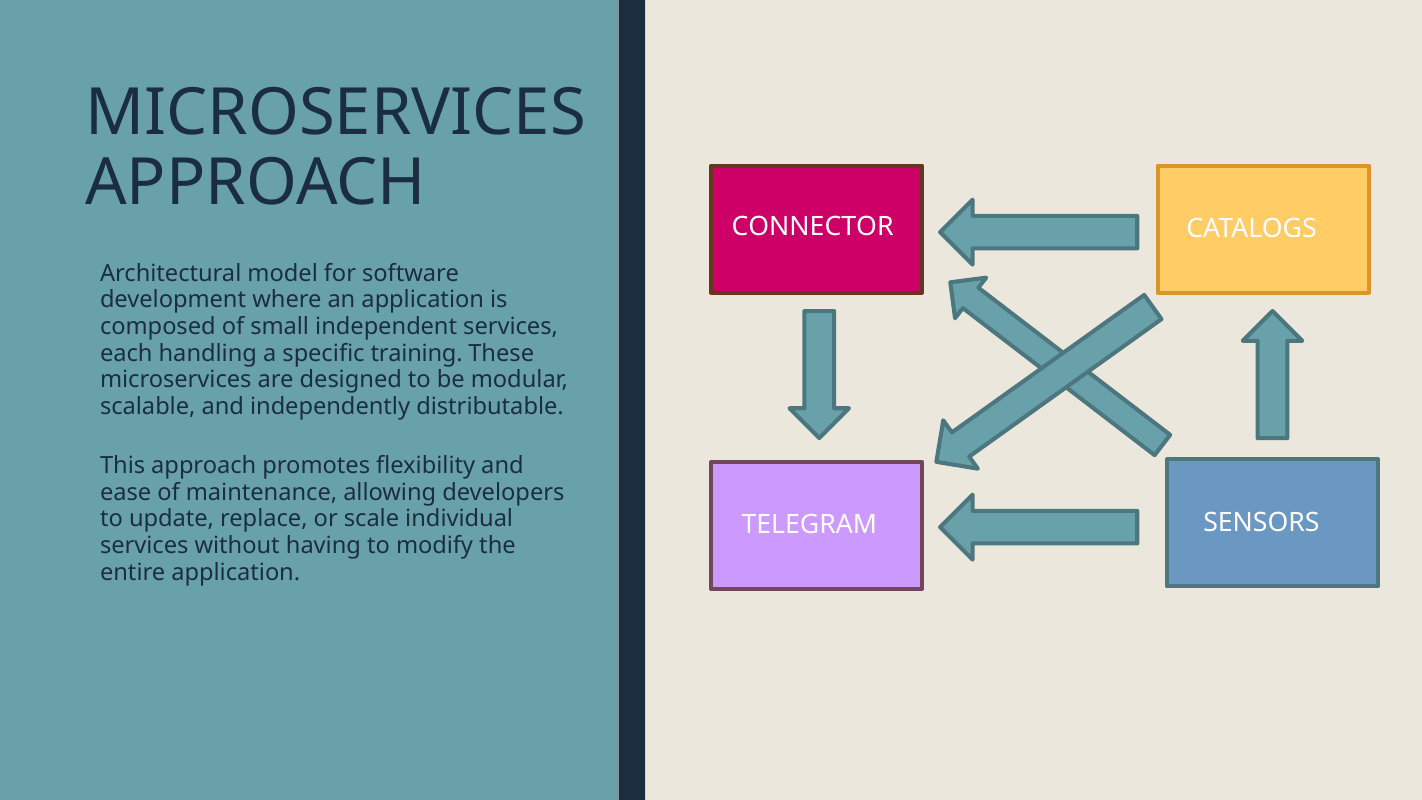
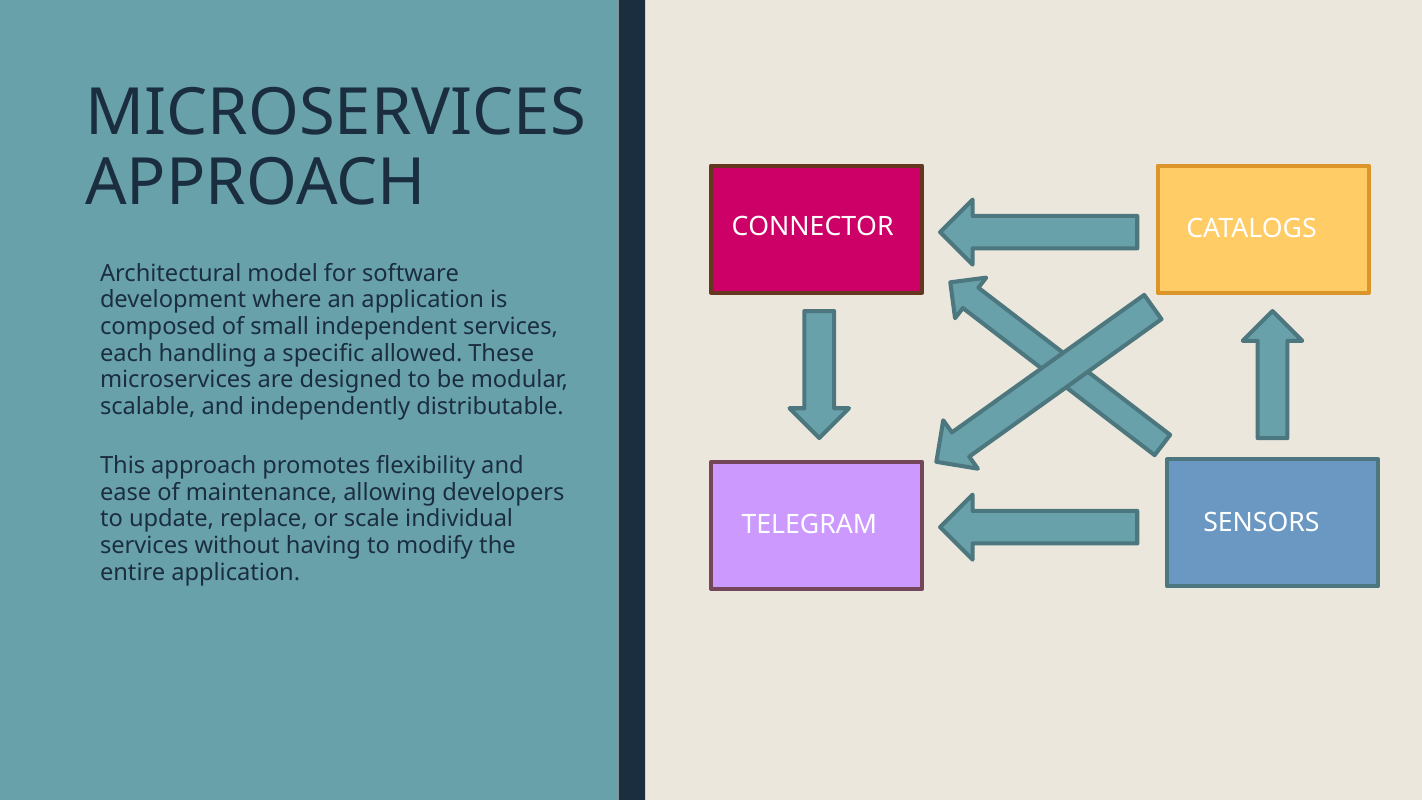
training: training -> allowed
